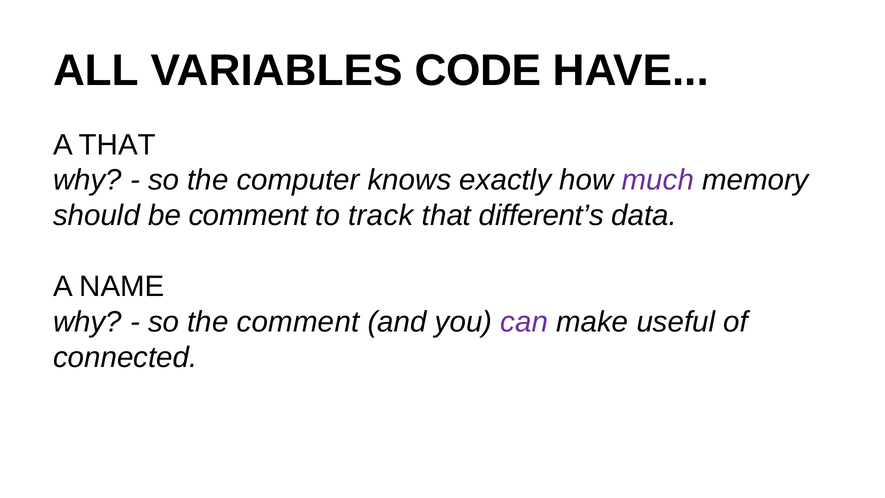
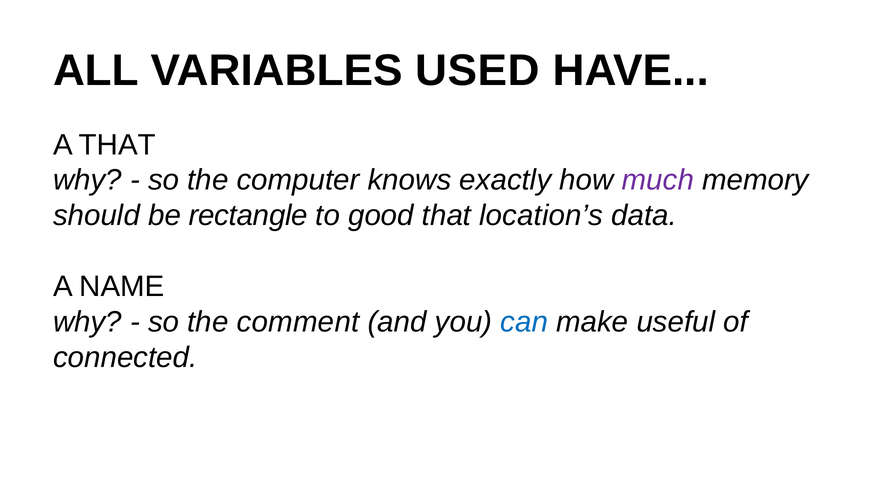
CODE: CODE -> USED
be comment: comment -> rectangle
track: track -> good
different’s: different’s -> location’s
can colour: purple -> blue
